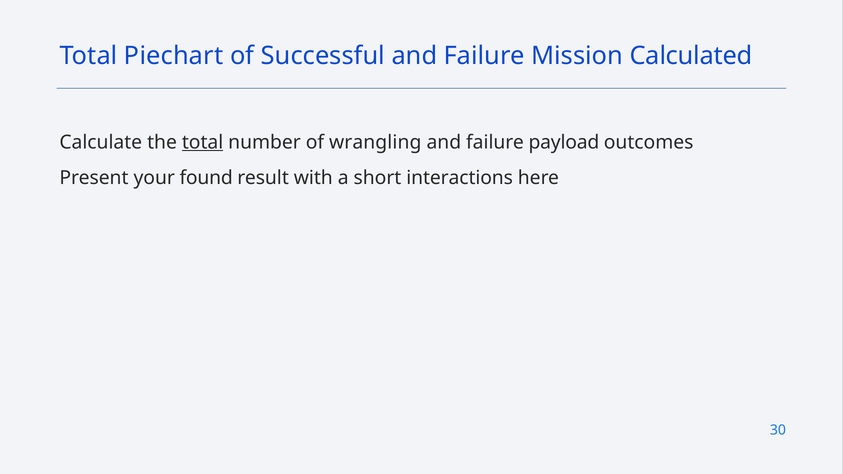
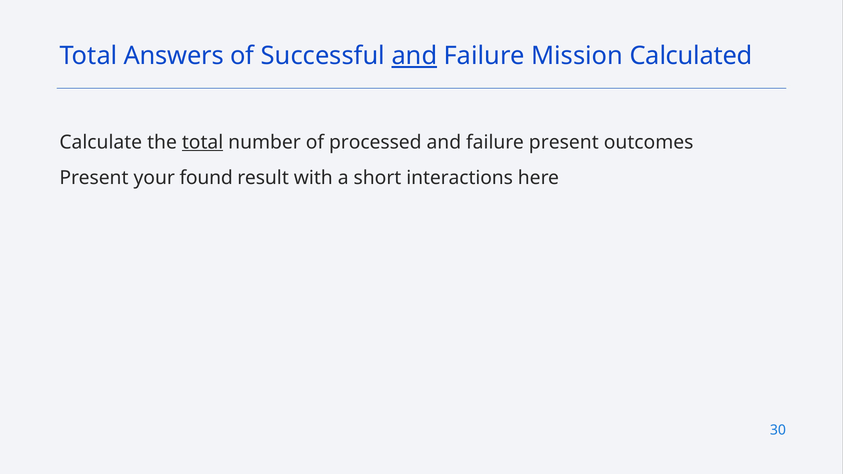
Piechart: Piechart -> Answers
and at (414, 56) underline: none -> present
wrangling: wrangling -> processed
failure payload: payload -> present
